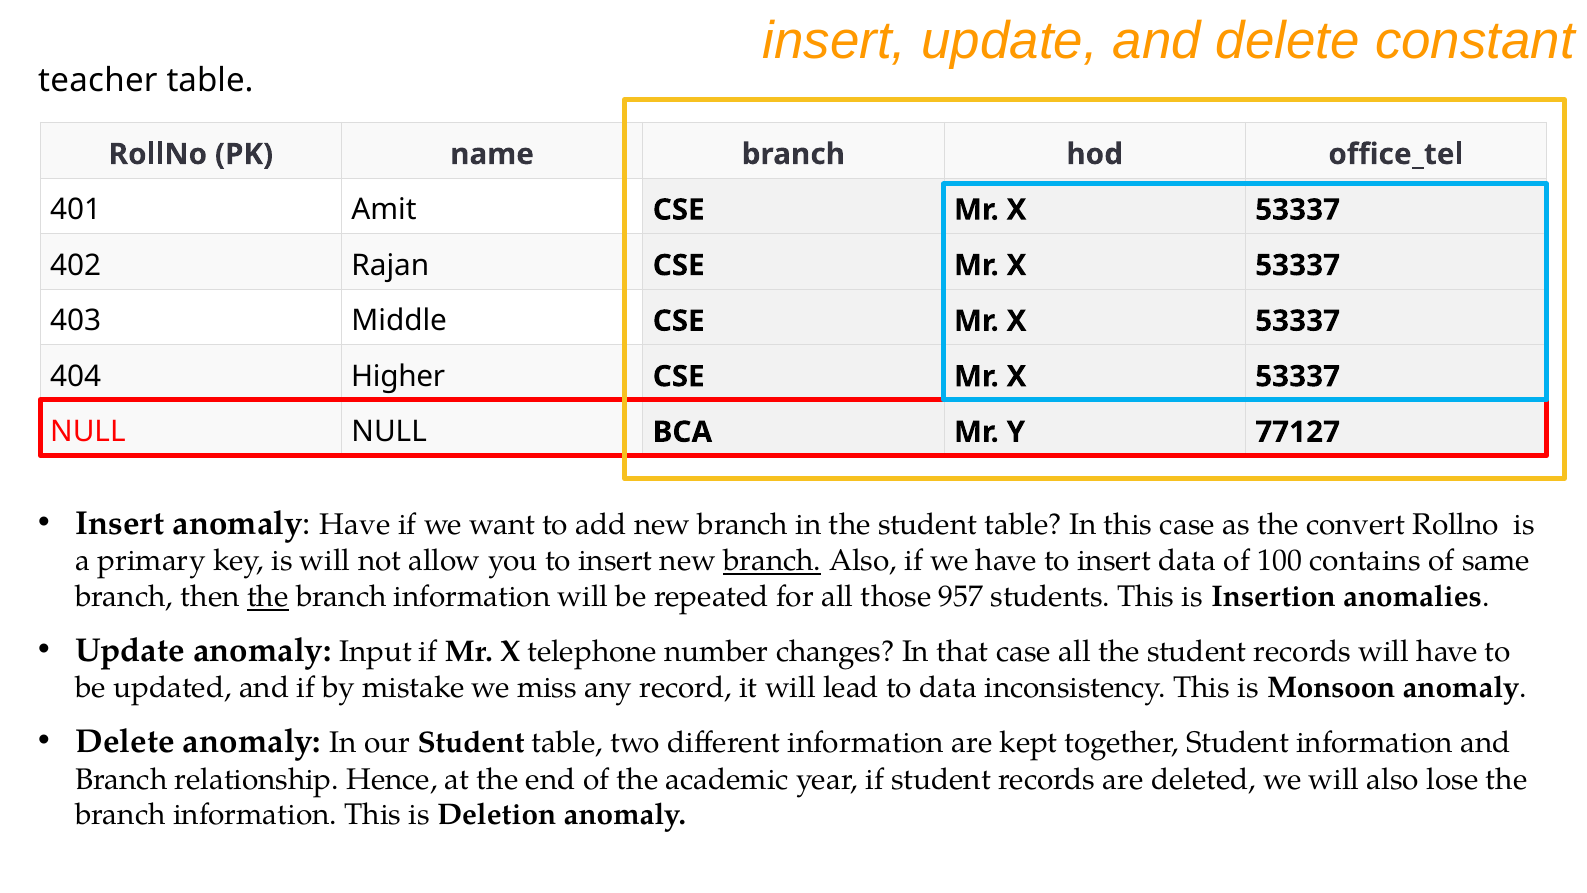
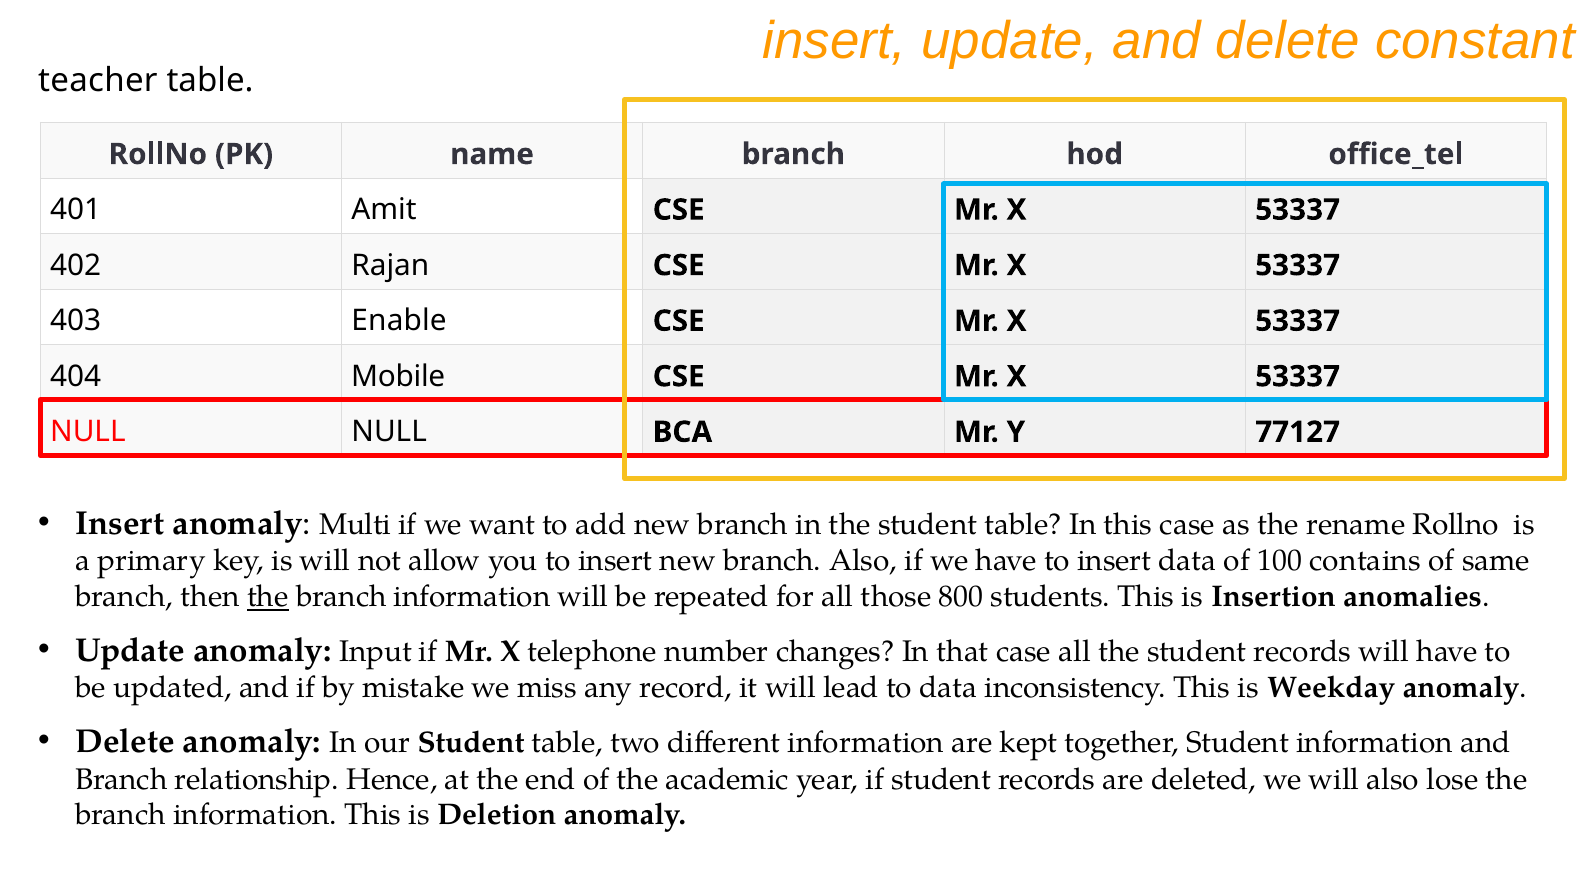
Middle: Middle -> Enable
Higher: Higher -> Mobile
anomaly Have: Have -> Multi
convert: convert -> rename
branch at (772, 561) underline: present -> none
957: 957 -> 800
Monsoon: Monsoon -> Weekday
